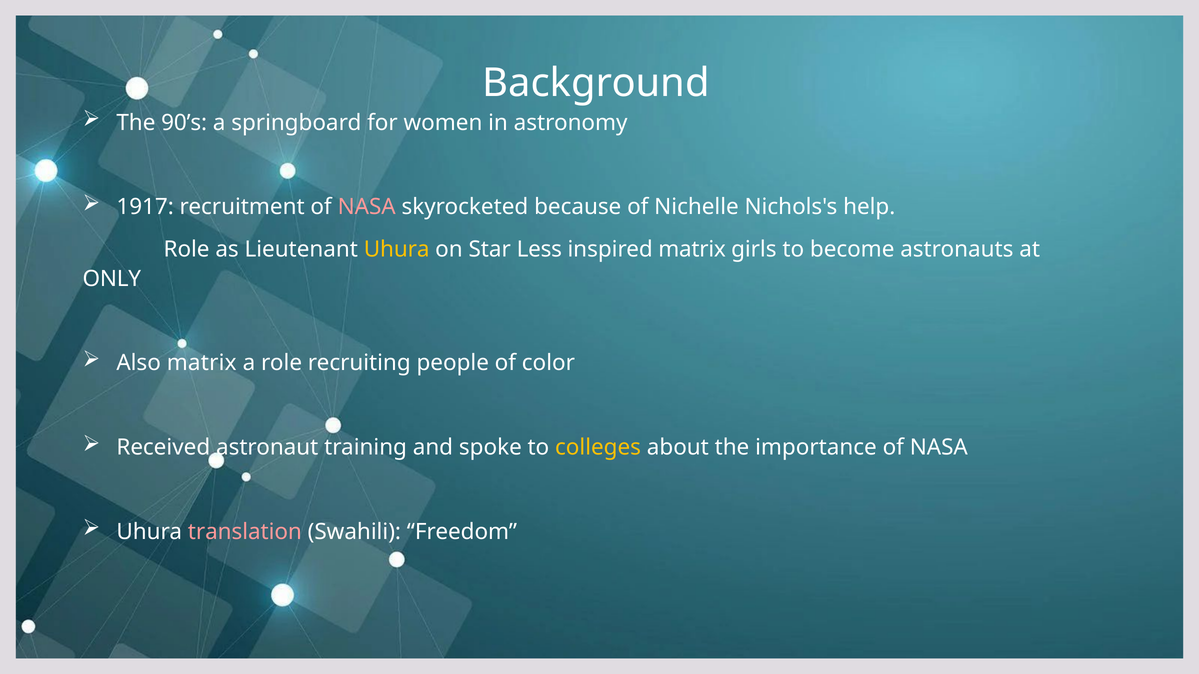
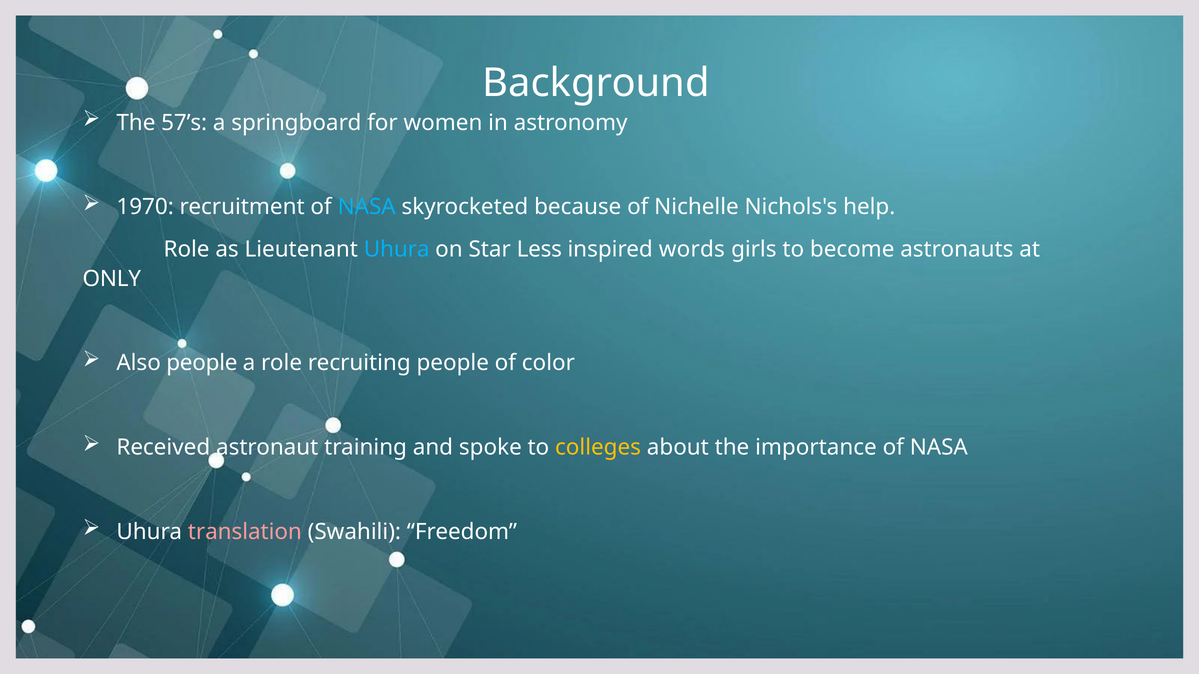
90’s: 90’s -> 57’s
1917: 1917 -> 1970
NASA at (367, 207) colour: pink -> light blue
Uhura at (397, 249) colour: yellow -> light blue
inspired matrix: matrix -> words
Also matrix: matrix -> people
